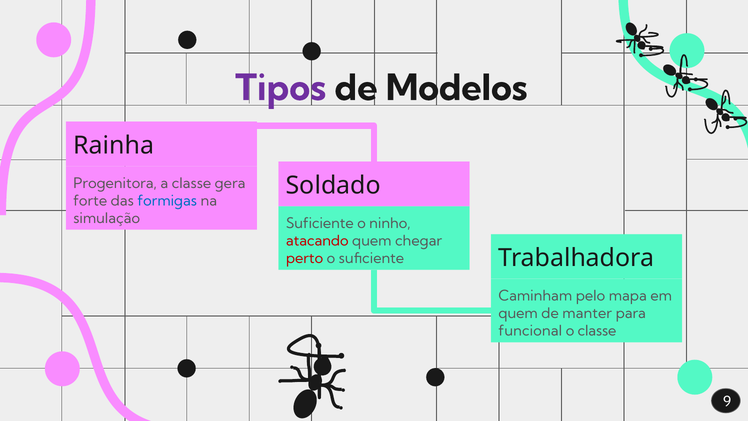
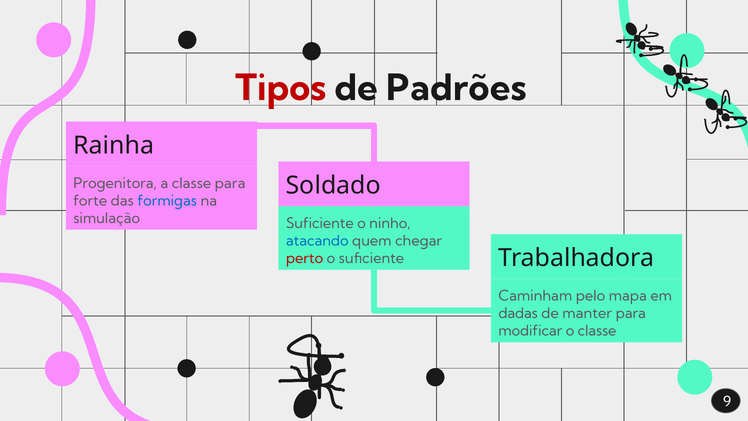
Tipos colour: purple -> red
Modelos: Modelos -> Padrões
classe gera: gera -> para
atacando colour: red -> blue
quem at (518, 313): quem -> dadas
funcional: funcional -> modificar
